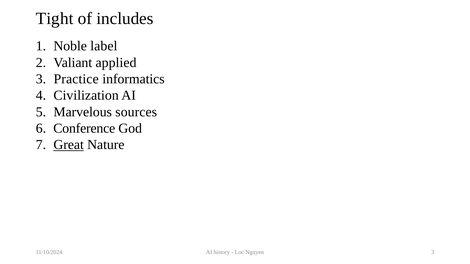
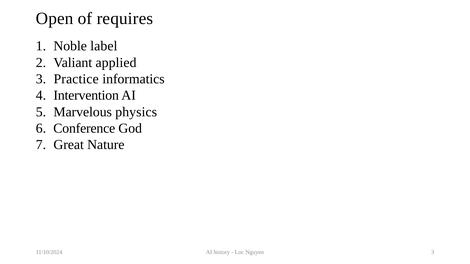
Tight: Tight -> Open
includes: includes -> requires
Civilization: Civilization -> Intervention
sources: sources -> physics
Great underline: present -> none
